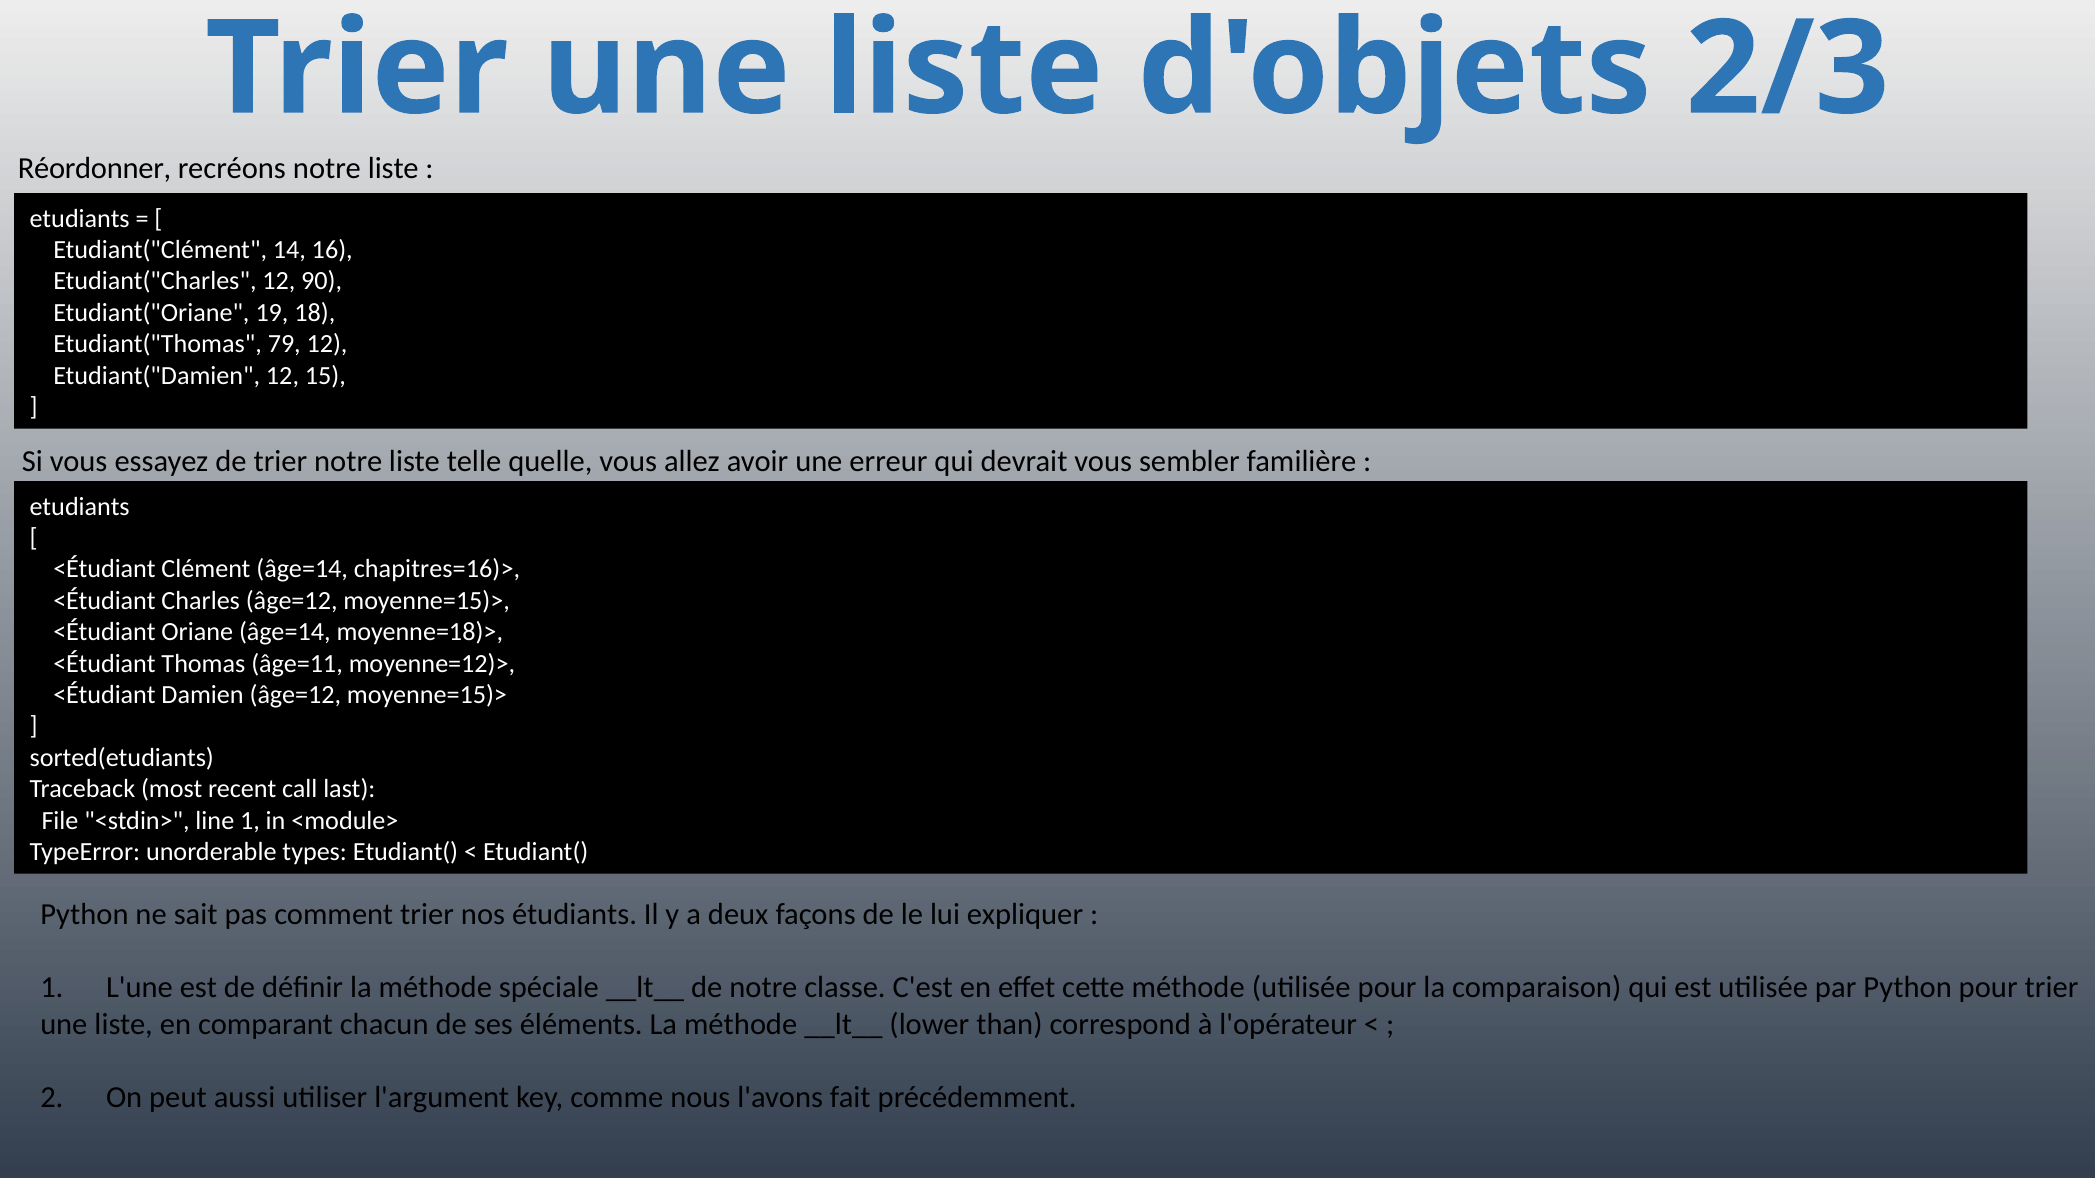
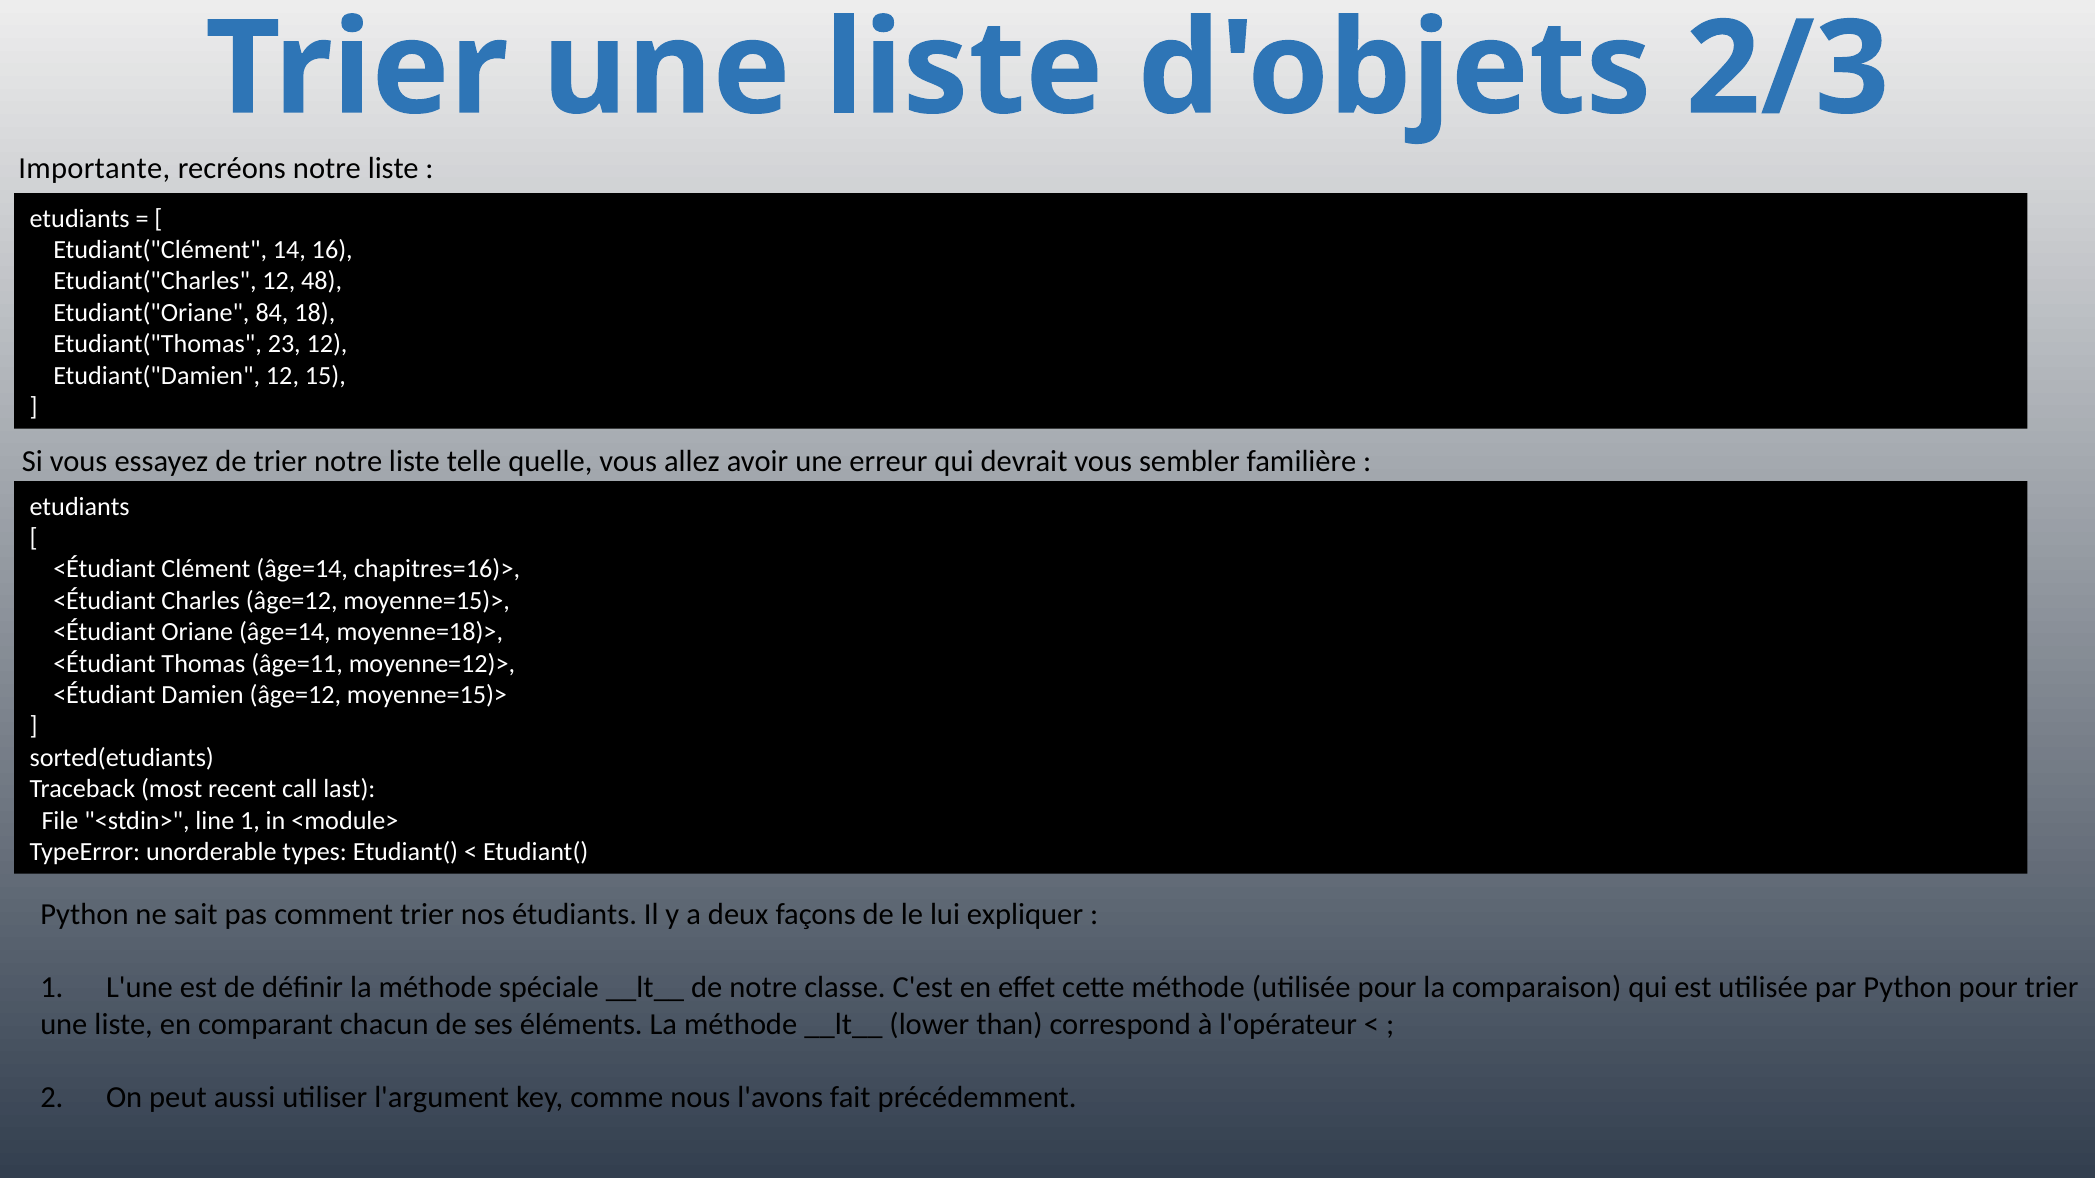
Réordonner: Réordonner -> Importante
90: 90 -> 48
19: 19 -> 84
79: 79 -> 23
